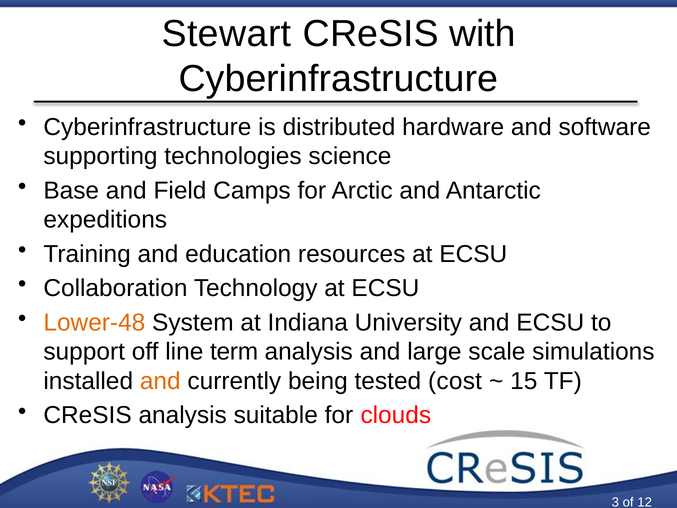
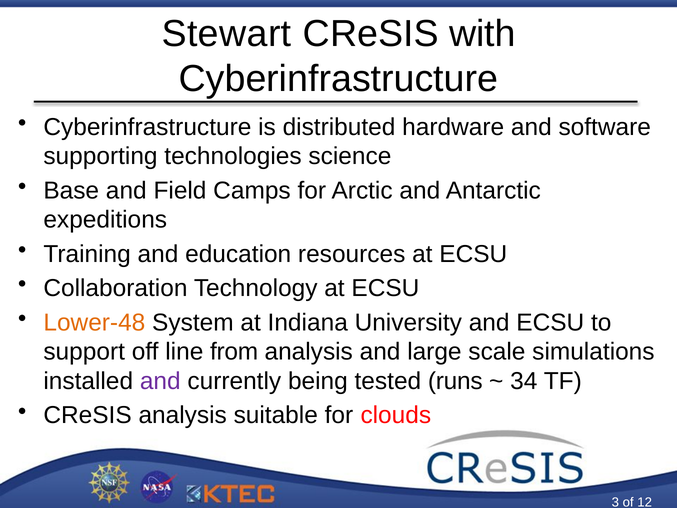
term: term -> from
and at (160, 381) colour: orange -> purple
cost: cost -> runs
15: 15 -> 34
